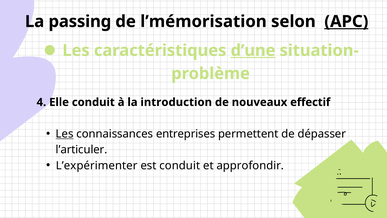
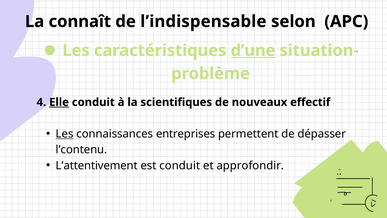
passing: passing -> connaît
l’mémorisation: l’mémorisation -> l’indispensable
APC underline: present -> none
Elle underline: none -> present
introduction: introduction -> scientifiques
l’articuler: l’articuler -> l’contenu
L’expérimenter: L’expérimenter -> L’attentivement
